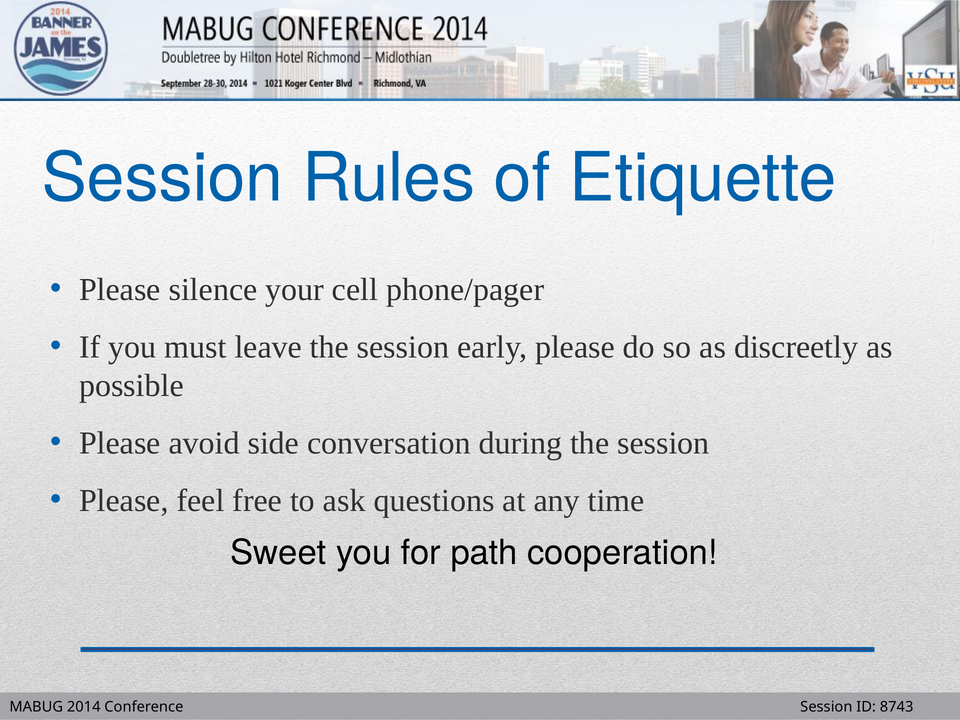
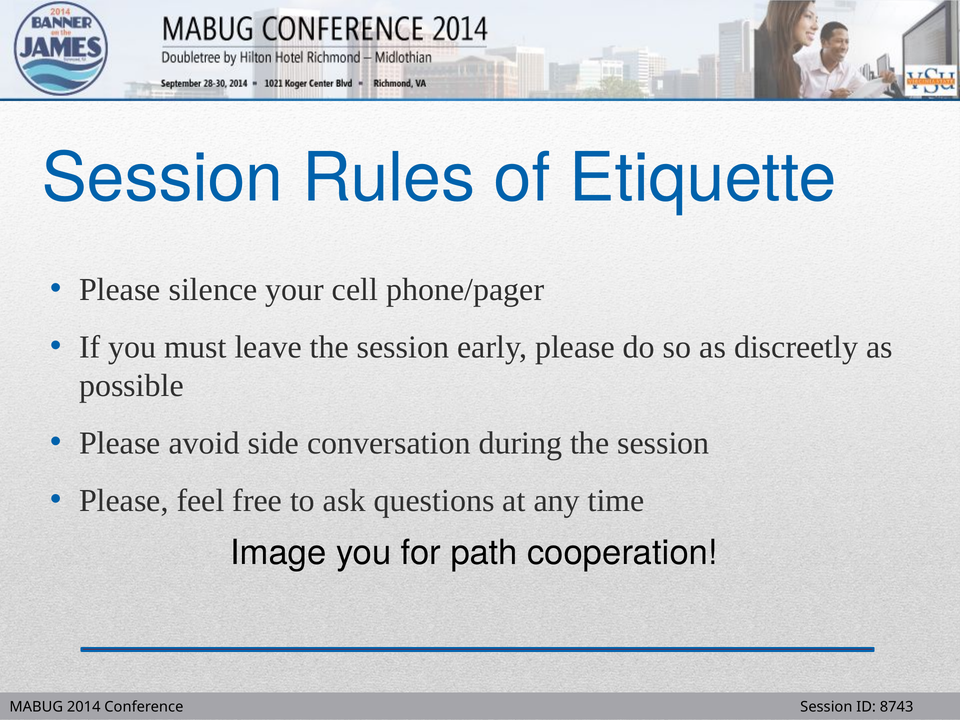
Sweet: Sweet -> Image
